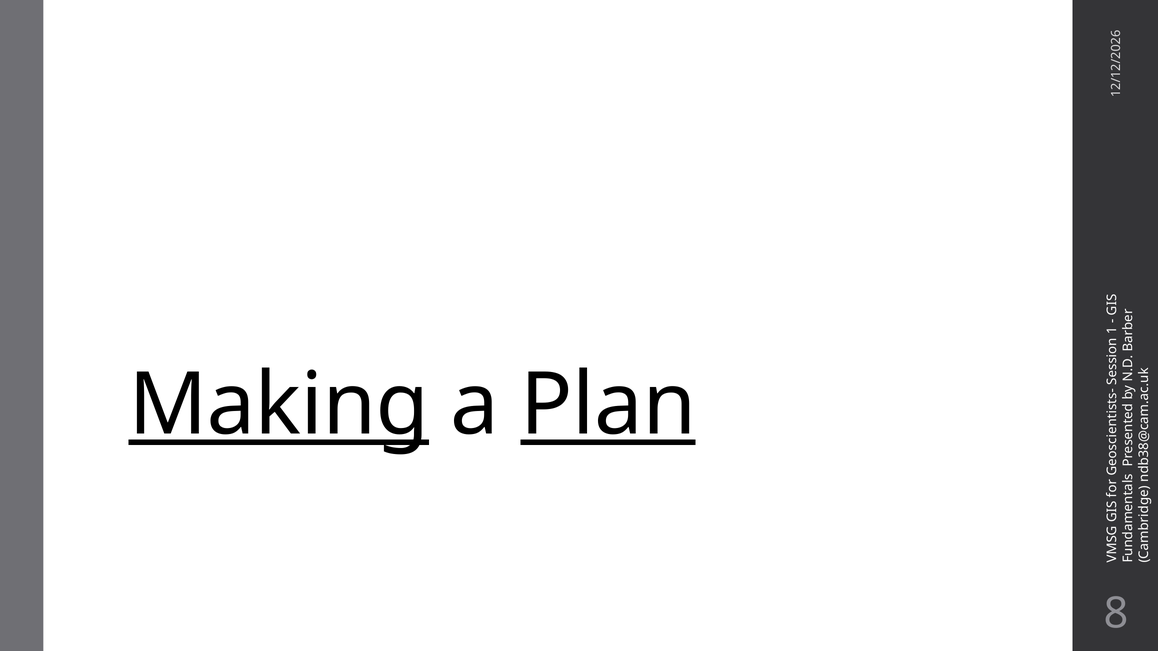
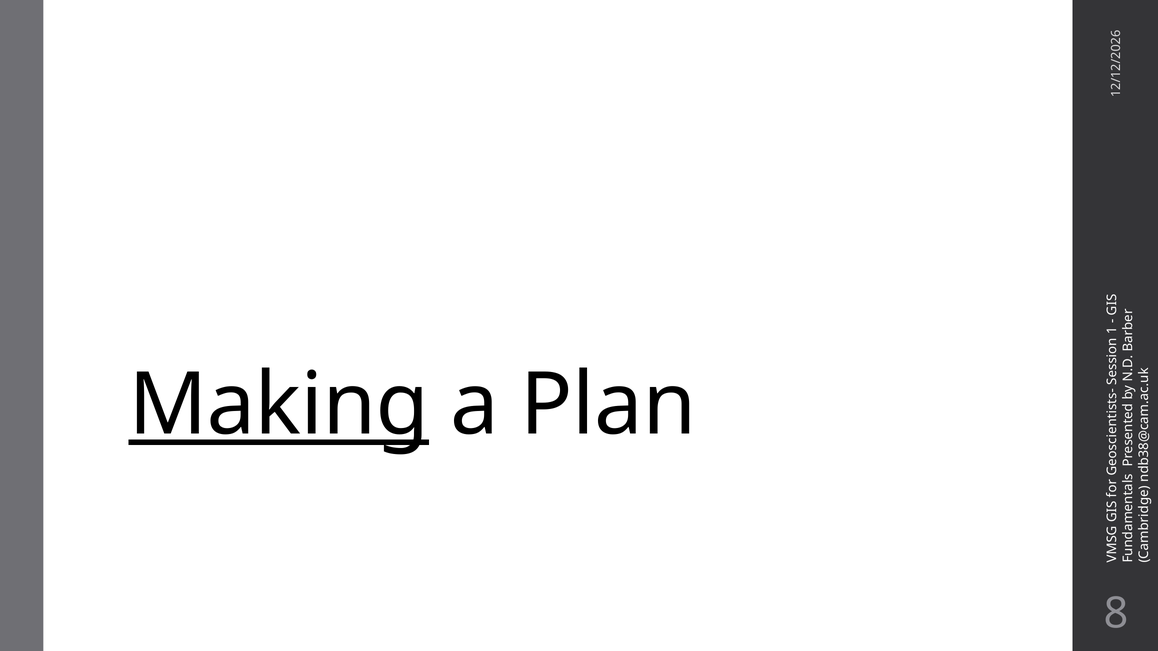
Plan underline: present -> none
